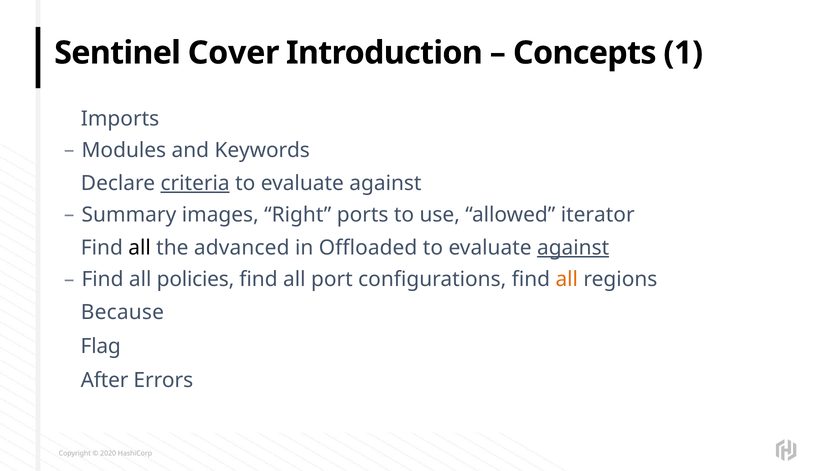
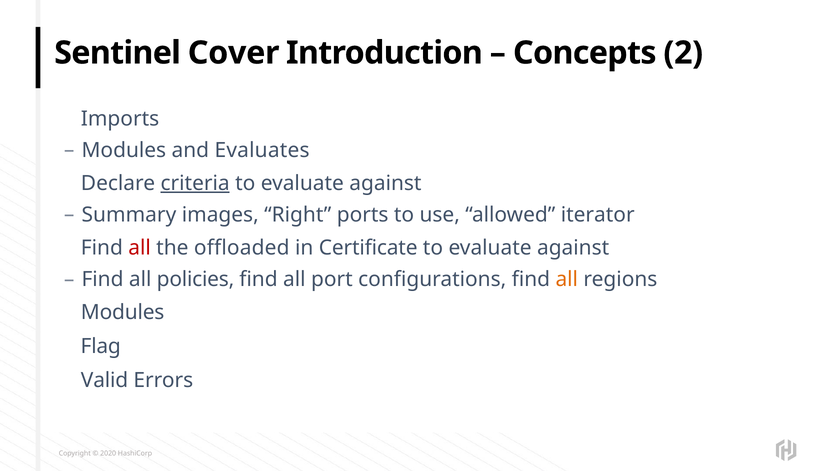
1: 1 -> 2
Keywords: Keywords -> Evaluates
all at (140, 248) colour: black -> red
advanced: advanced -> offloaded
Offloaded: Offloaded -> Certificate
against at (573, 248) underline: present -> none
Because at (122, 312): Because -> Modules
After: After -> Valid
